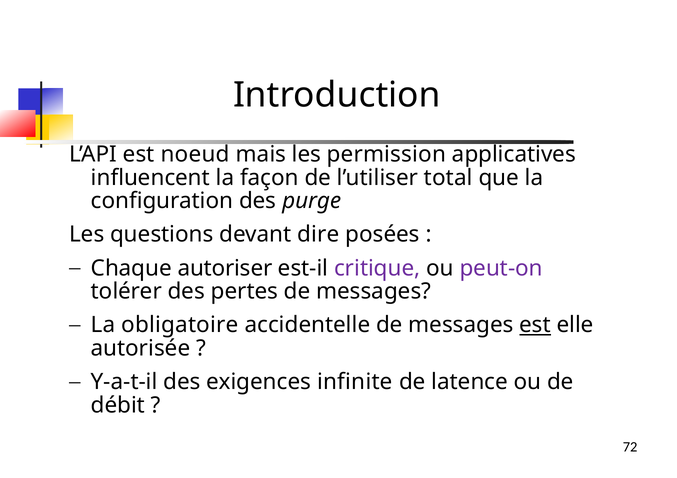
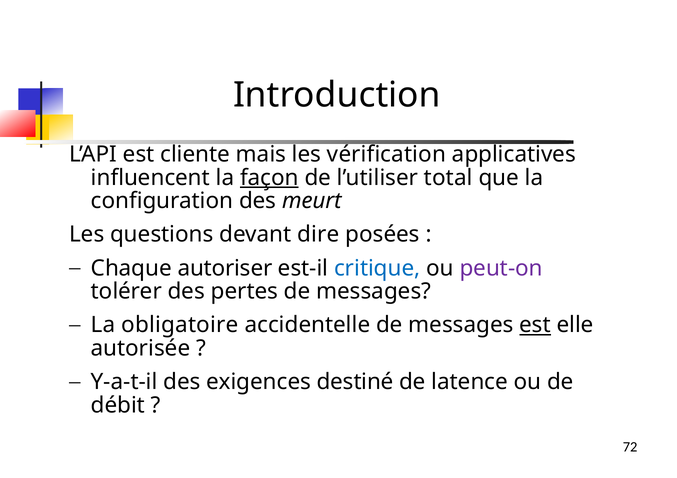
noeud: noeud -> cliente
permission: permission -> vérification
façon underline: none -> present
purge: purge -> meurt
critique colour: purple -> blue
infinite: infinite -> destiné
